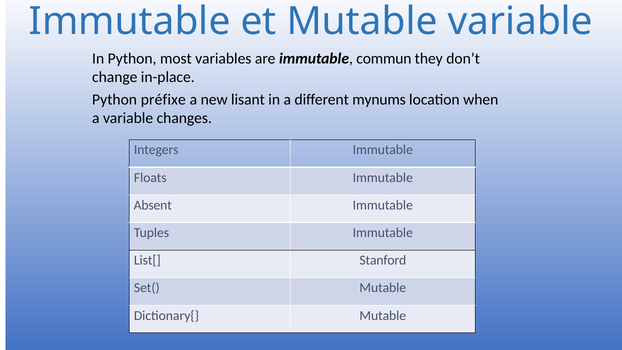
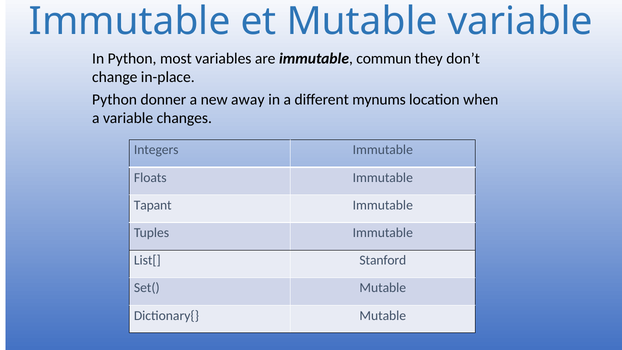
préfixe: préfixe -> donner
lisant: lisant -> away
Absent: Absent -> Tapant
